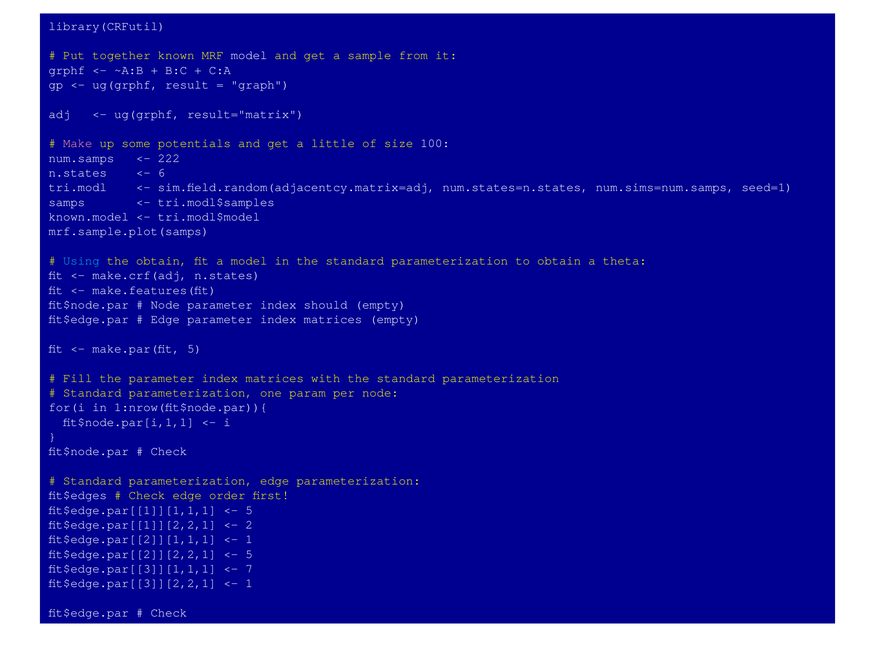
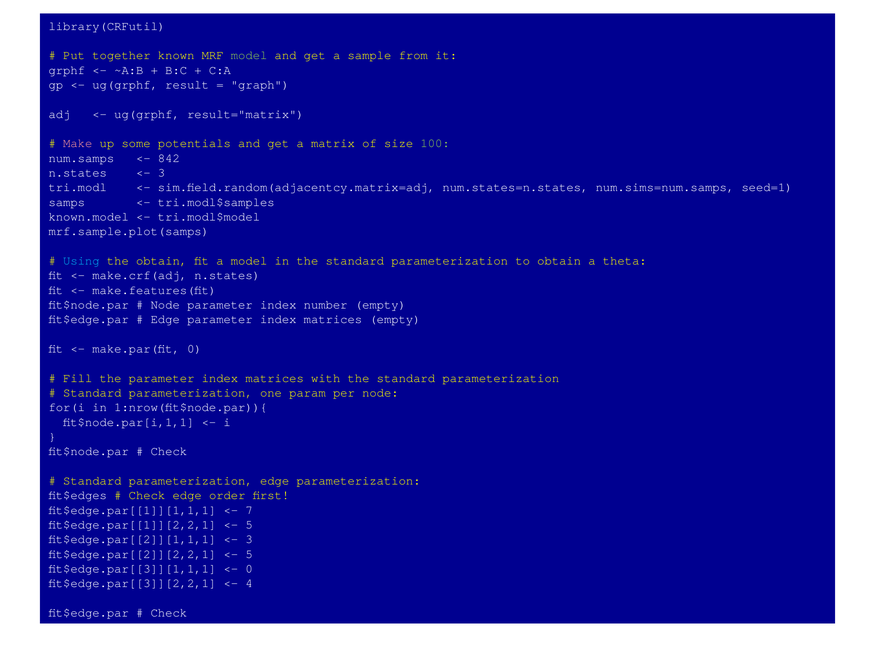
model at (249, 55) colour: white -> light green
little: little -> matrix
100 colour: white -> light green
222: 222 -> 842
6 at (162, 173): 6 -> 3
should: should -> number
make.par(fit 5: 5 -> 0
5 at (249, 510): 5 -> 7
2 at (249, 525): 2 -> 5
1 at (249, 540): 1 -> 3
7 at (249, 569): 7 -> 0
1 at (249, 584): 1 -> 4
